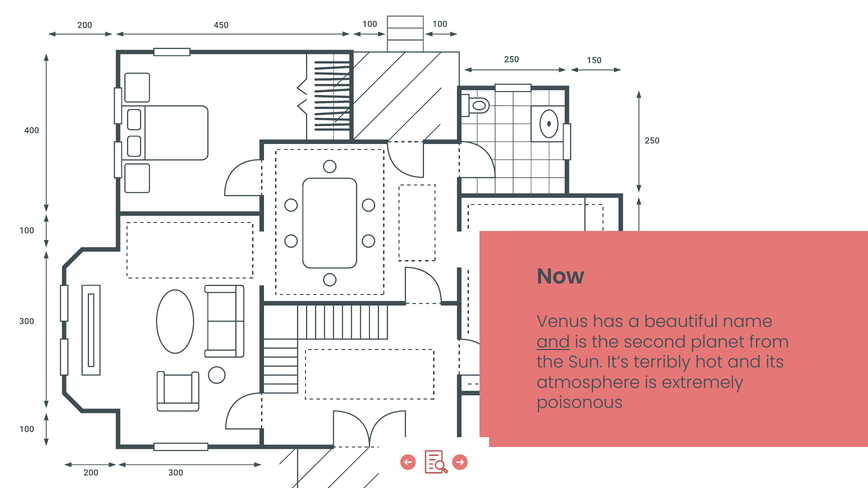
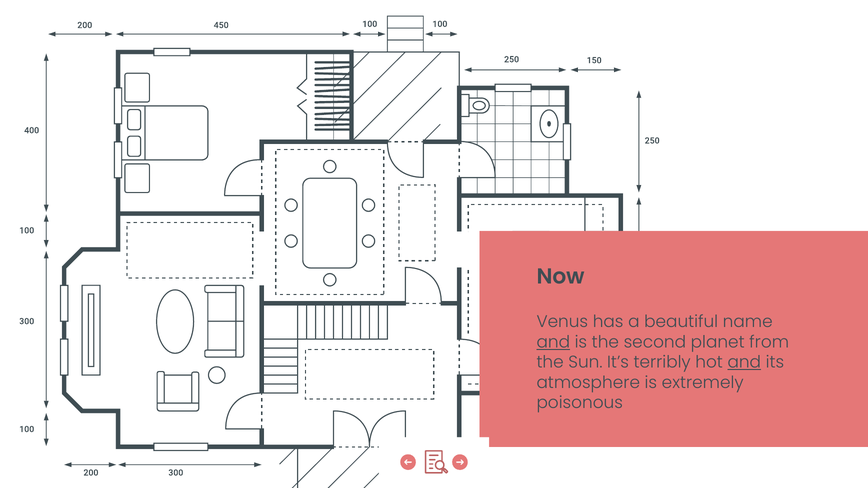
and at (744, 363) underline: none -> present
